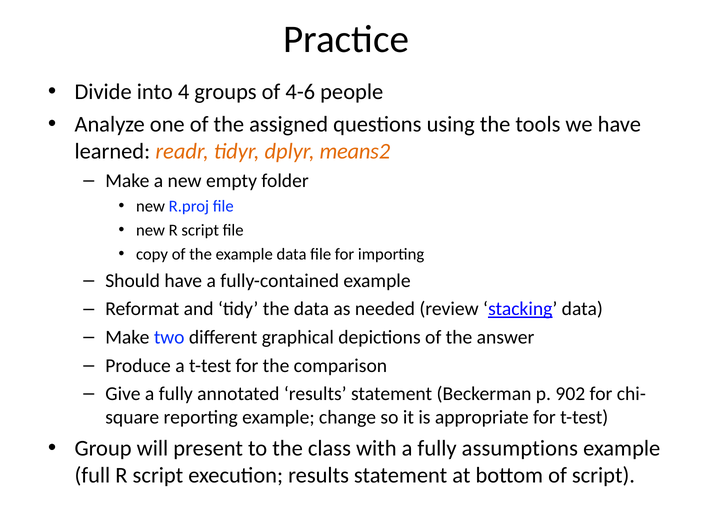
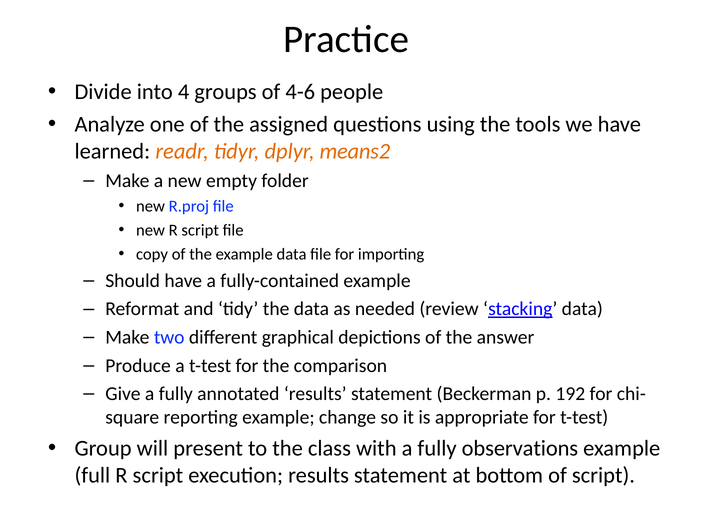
902: 902 -> 192
assumptions: assumptions -> observations
